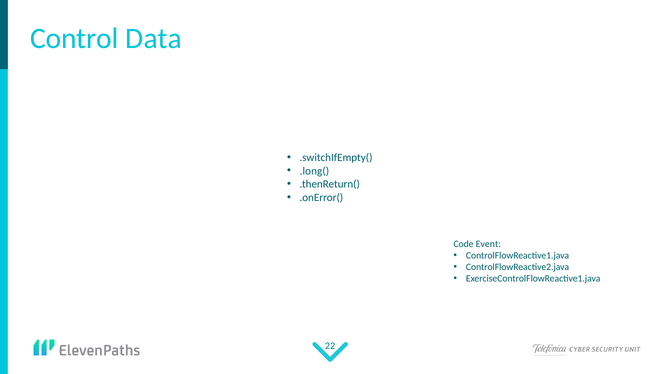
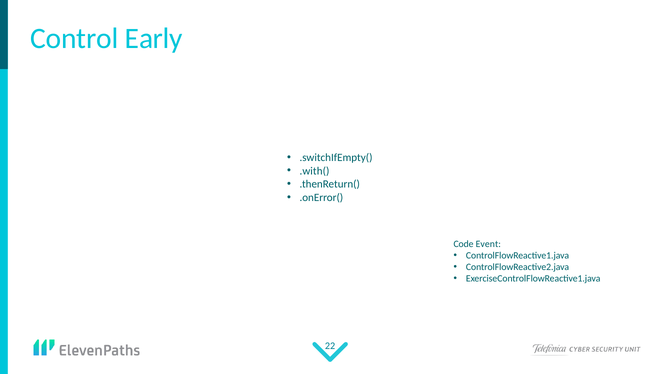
Data: Data -> Early
.long(: .long( -> .with(
